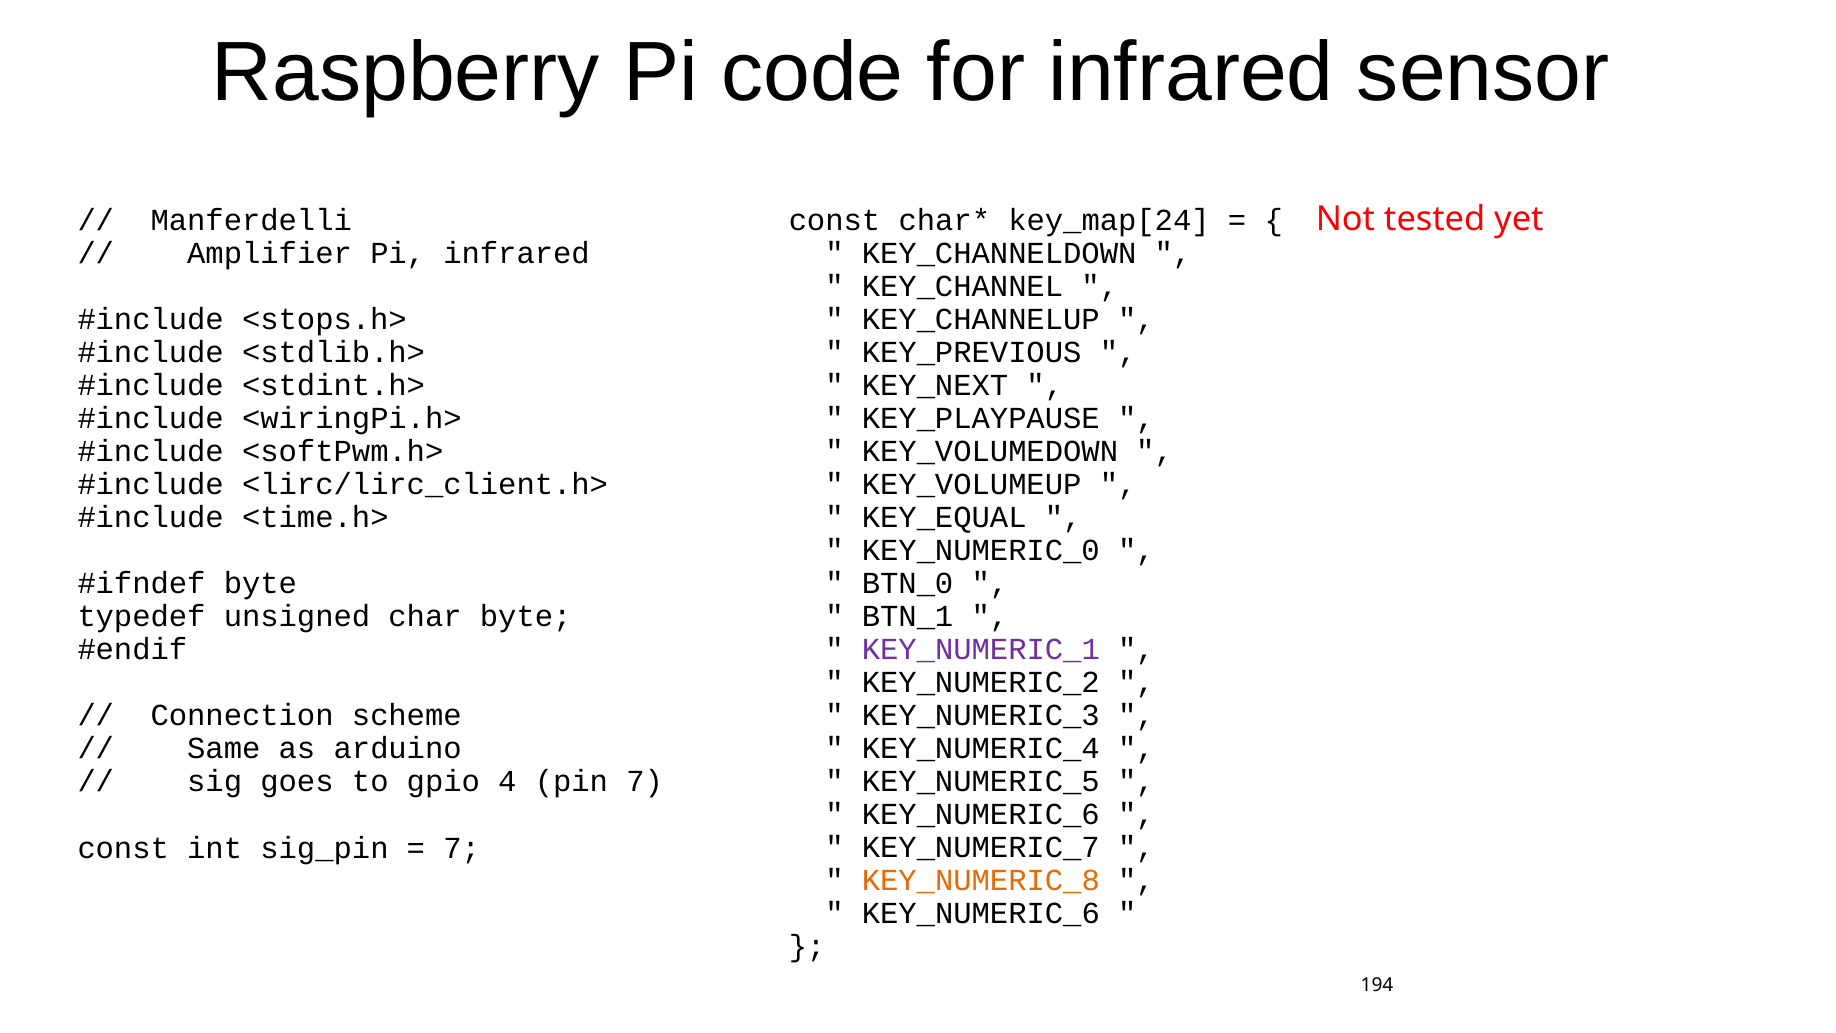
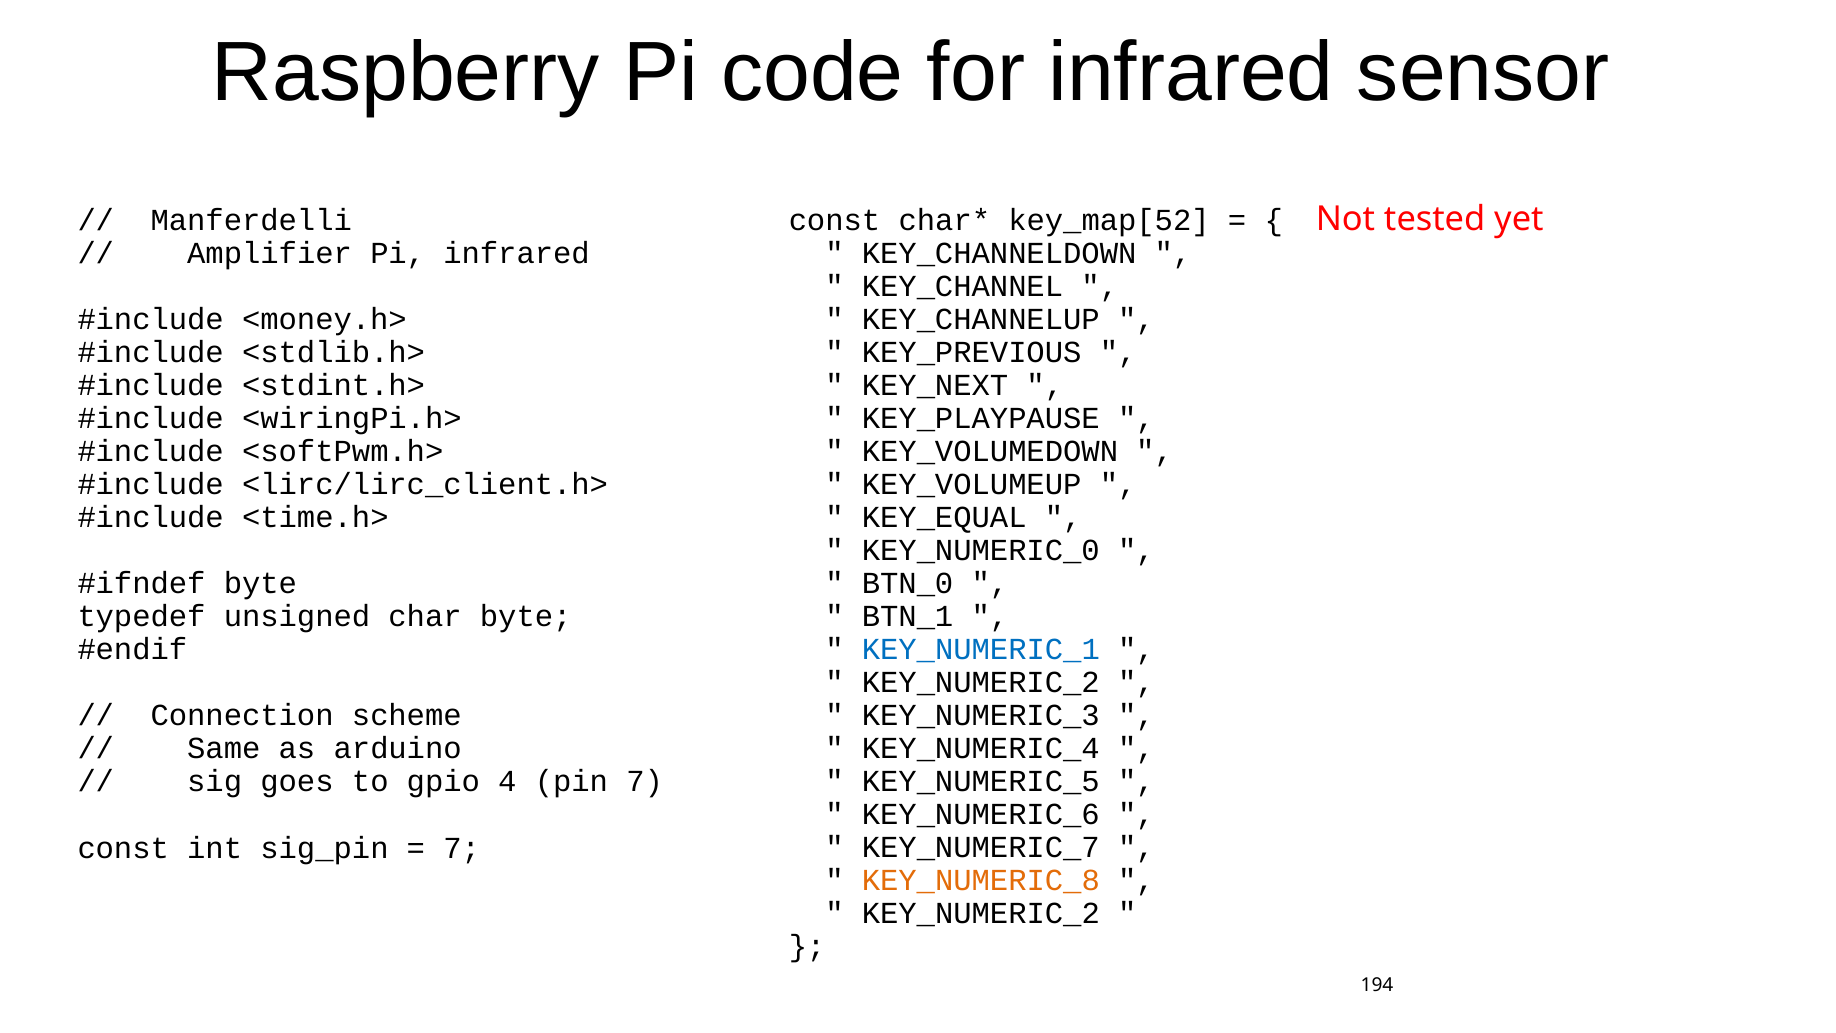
key_map[24: key_map[24 -> key_map[52
<stops.h>: <stops.h> -> <money.h>
KEY_NUMERIC_1 colour: purple -> blue
KEY_NUMERIC_6 at (981, 914): KEY_NUMERIC_6 -> KEY_NUMERIC_2
